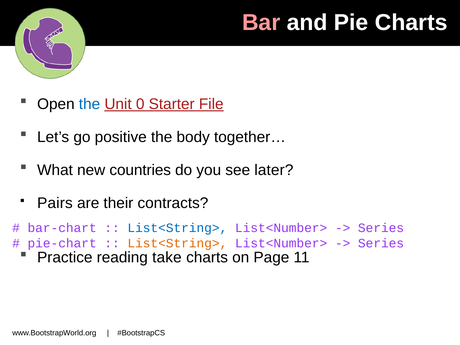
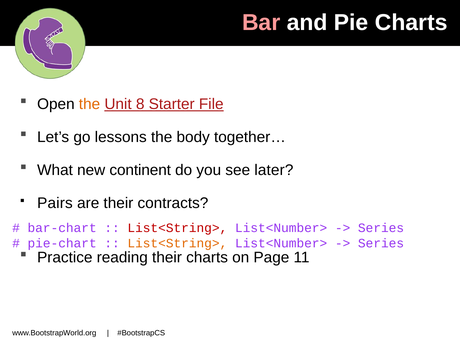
the at (89, 104) colour: blue -> orange
0: 0 -> 8
positive: positive -> lessons
countries: countries -> continent
List<String> at (177, 228) colour: blue -> red
reading take: take -> their
